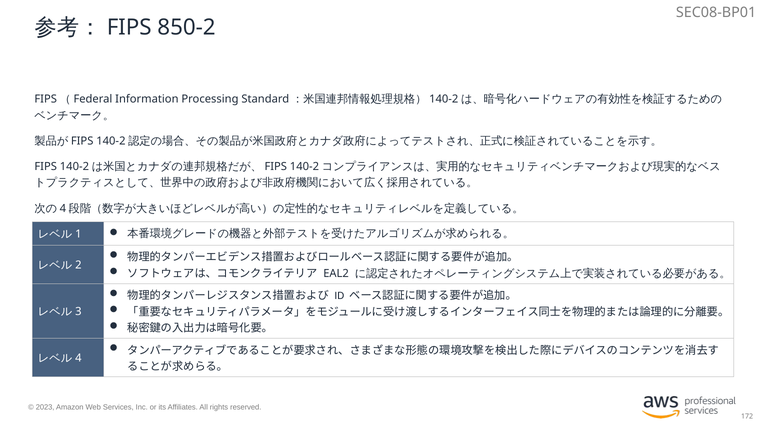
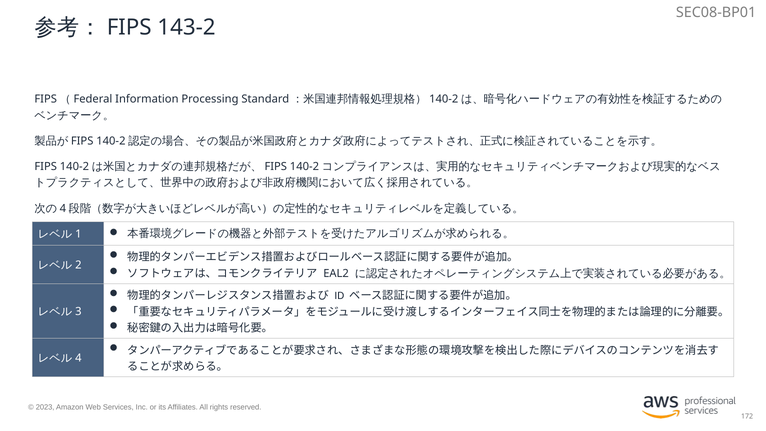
850-2: 850-2 -> 143-2
